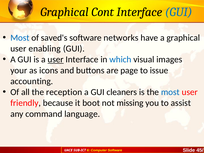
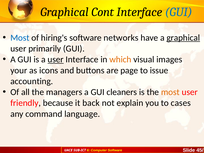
saved's: saved's -> hiring's
graphical at (183, 38) underline: none -> present
enabling: enabling -> primarily
which colour: blue -> orange
reception: reception -> managers
most at (170, 92) colour: blue -> orange
boot: boot -> back
missing: missing -> explain
assist: assist -> cases
